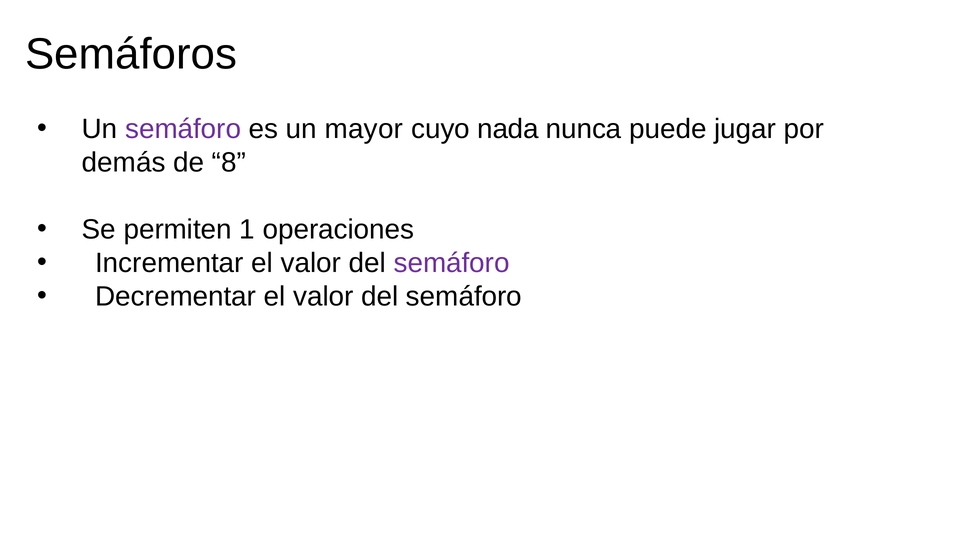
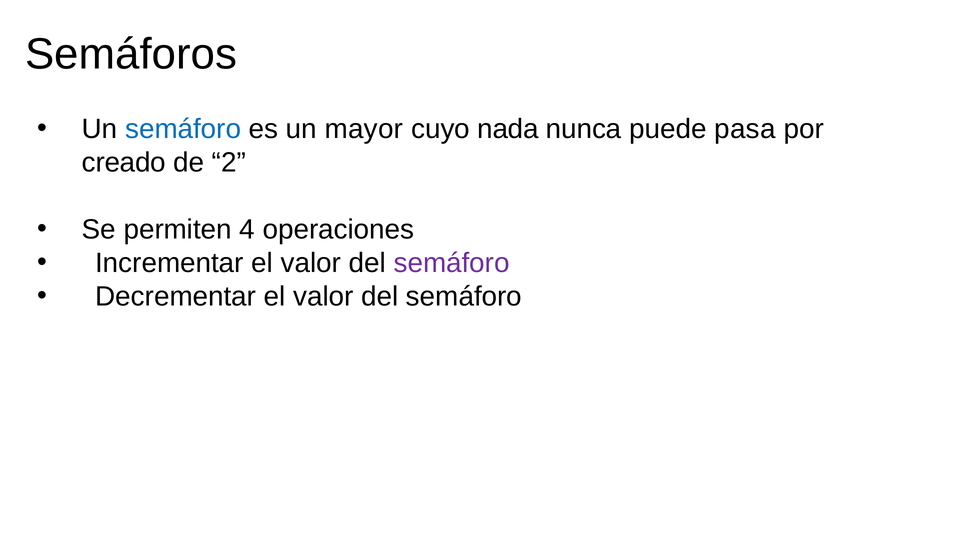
semáforo at (183, 129) colour: purple -> blue
jugar: jugar -> pasa
demás: demás -> creado
8: 8 -> 2
1: 1 -> 4
